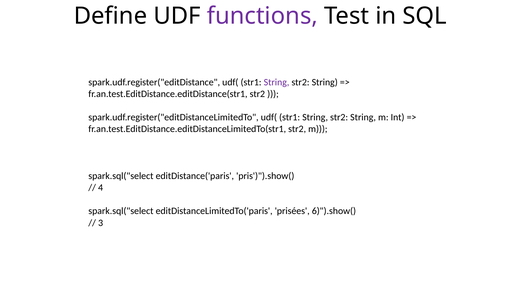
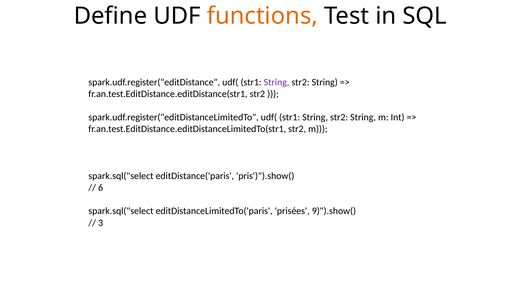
functions colour: purple -> orange
4: 4 -> 6
6)").show(: 6)").show( -> 9)").show(
